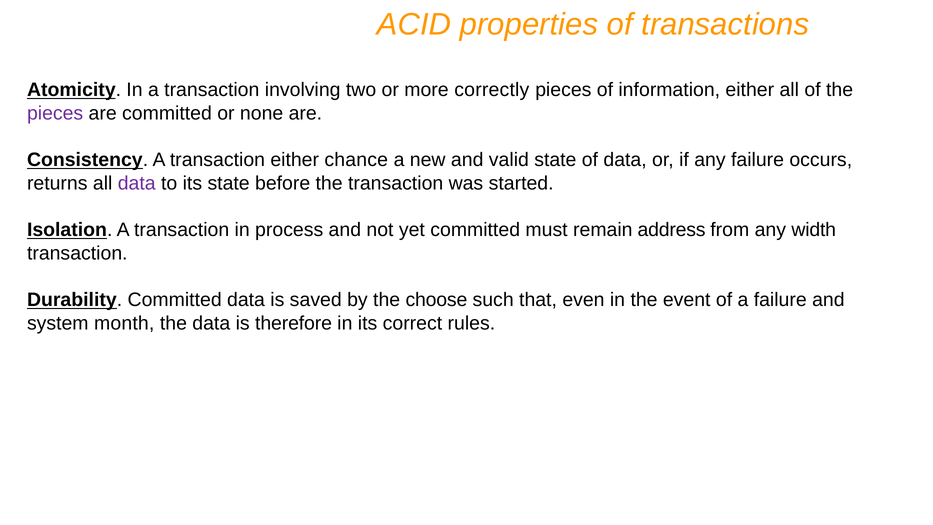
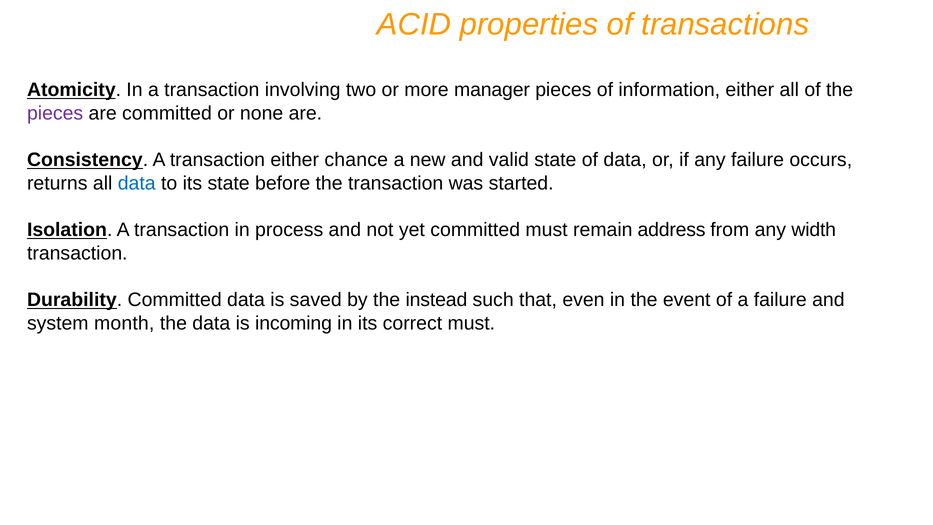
correctly: correctly -> manager
data at (137, 183) colour: purple -> blue
choose: choose -> instead
therefore: therefore -> incoming
correct rules: rules -> must
